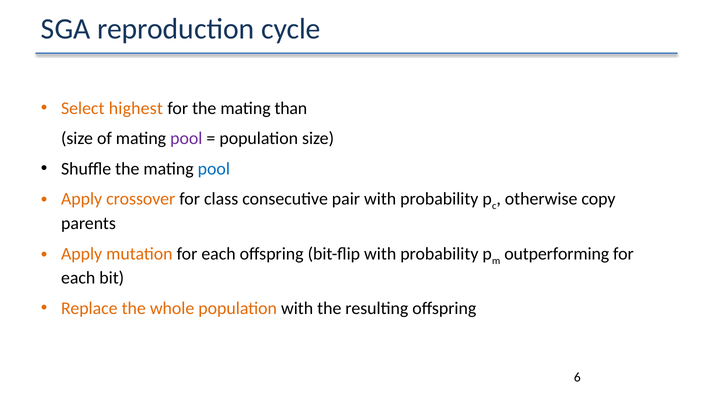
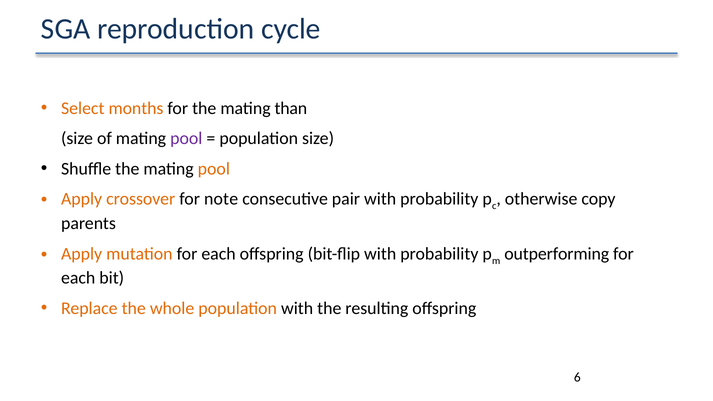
highest: highest -> months
pool at (214, 169) colour: blue -> orange
class: class -> note
